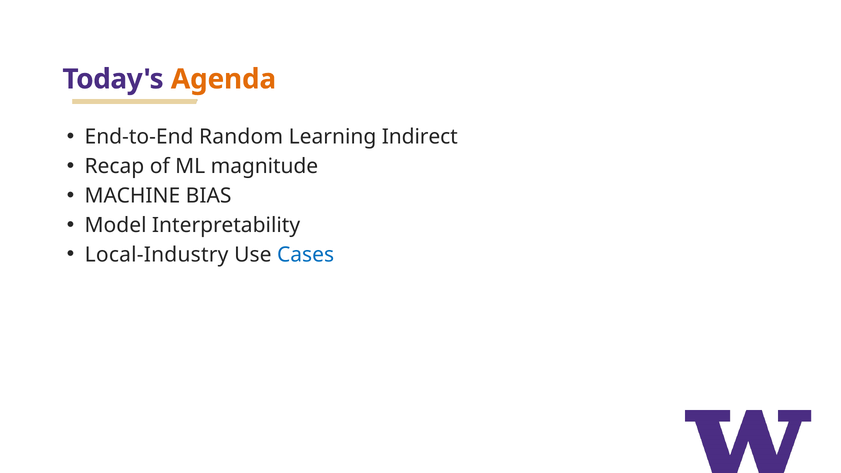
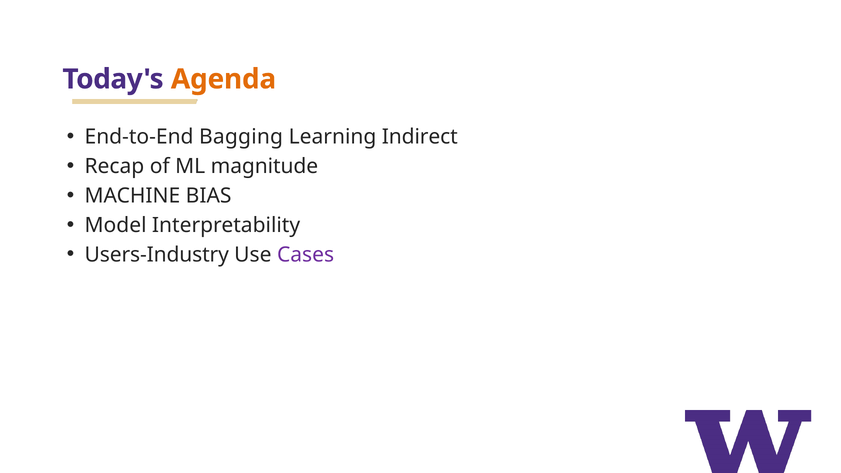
Random: Random -> Bagging
Local-Industry: Local-Industry -> Users-Industry
Cases colour: blue -> purple
